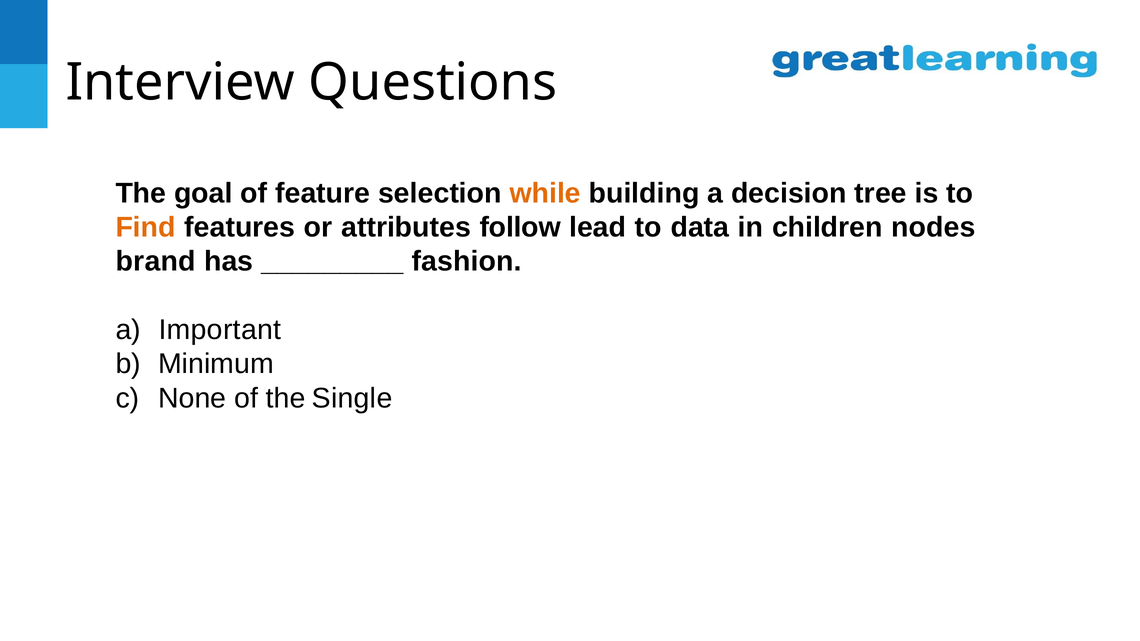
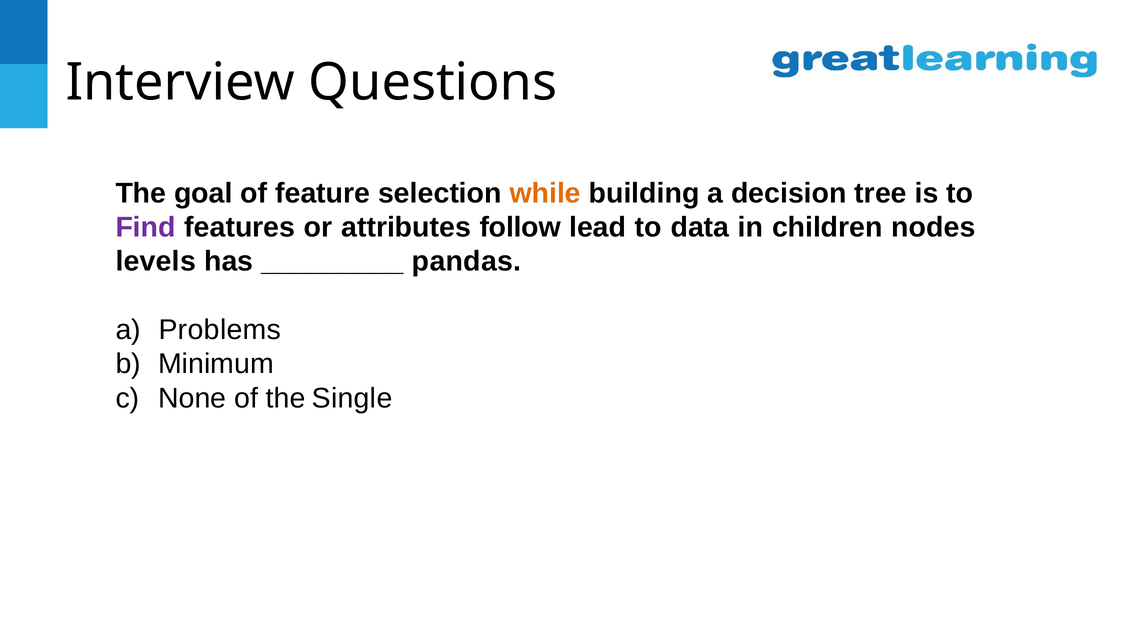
Find colour: orange -> purple
brand: brand -> levels
fashion: fashion -> pandas
Important: Important -> Problems
